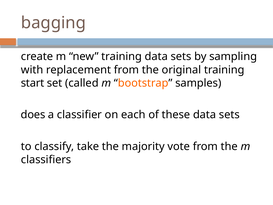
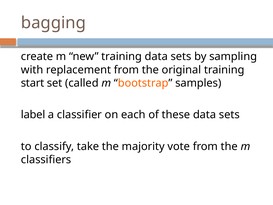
does: does -> label
